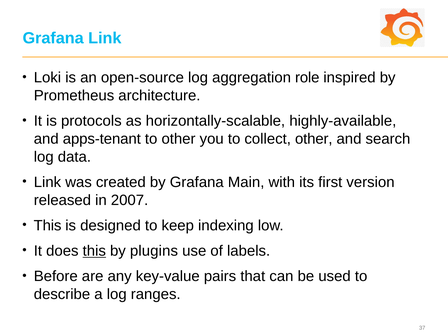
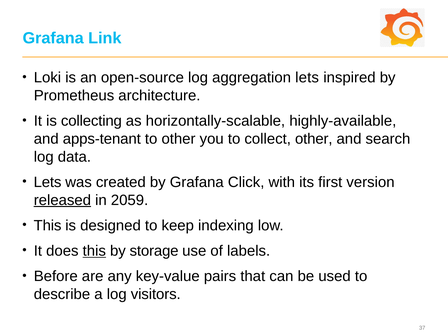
aggregation role: role -> lets
protocols: protocols -> collecting
Link at (47, 182): Link -> Lets
Main: Main -> Click
released underline: none -> present
2007: 2007 -> 2059
plugins: plugins -> storage
ranges: ranges -> visitors
